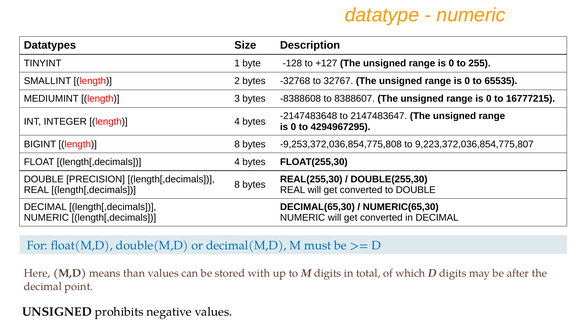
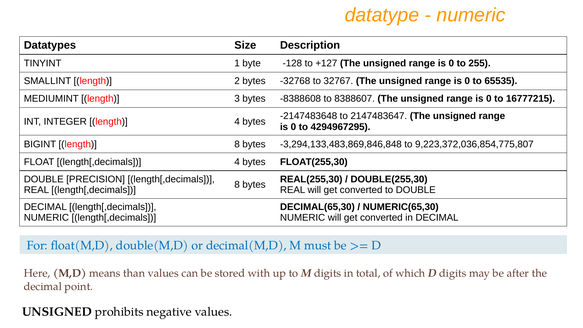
-9,253,372,036,854,775,808: -9,253,372,036,854,775,808 -> -3,294,133,483,869,846,848
